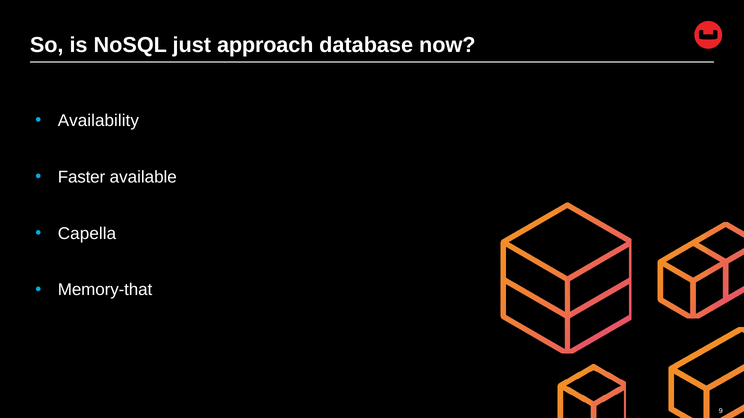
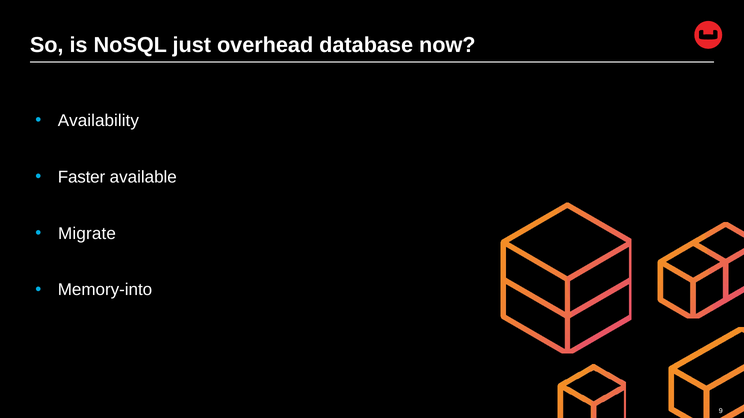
approach: approach -> overhead
Capella: Capella -> Migrate
Memory-that: Memory-that -> Memory-into
